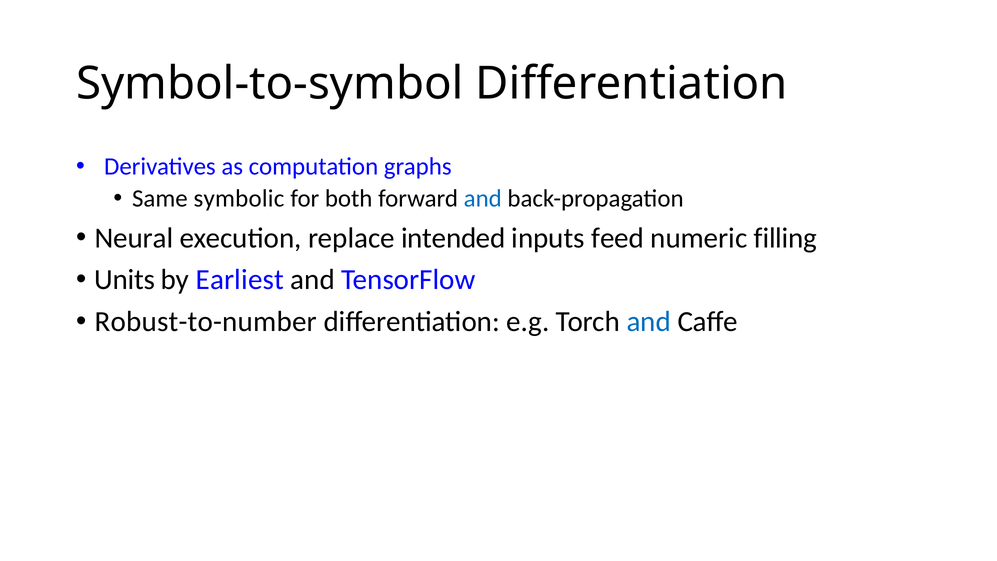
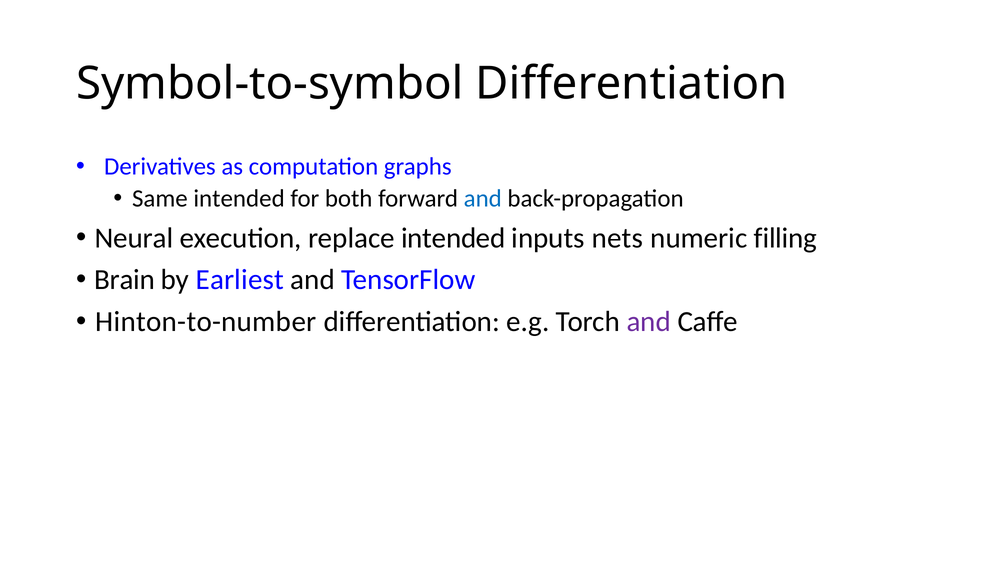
Same symbolic: symbolic -> intended
feed: feed -> nets
Units: Units -> Brain
Robust-to-number: Robust-to-number -> Hinton-to-number
and at (649, 322) colour: blue -> purple
